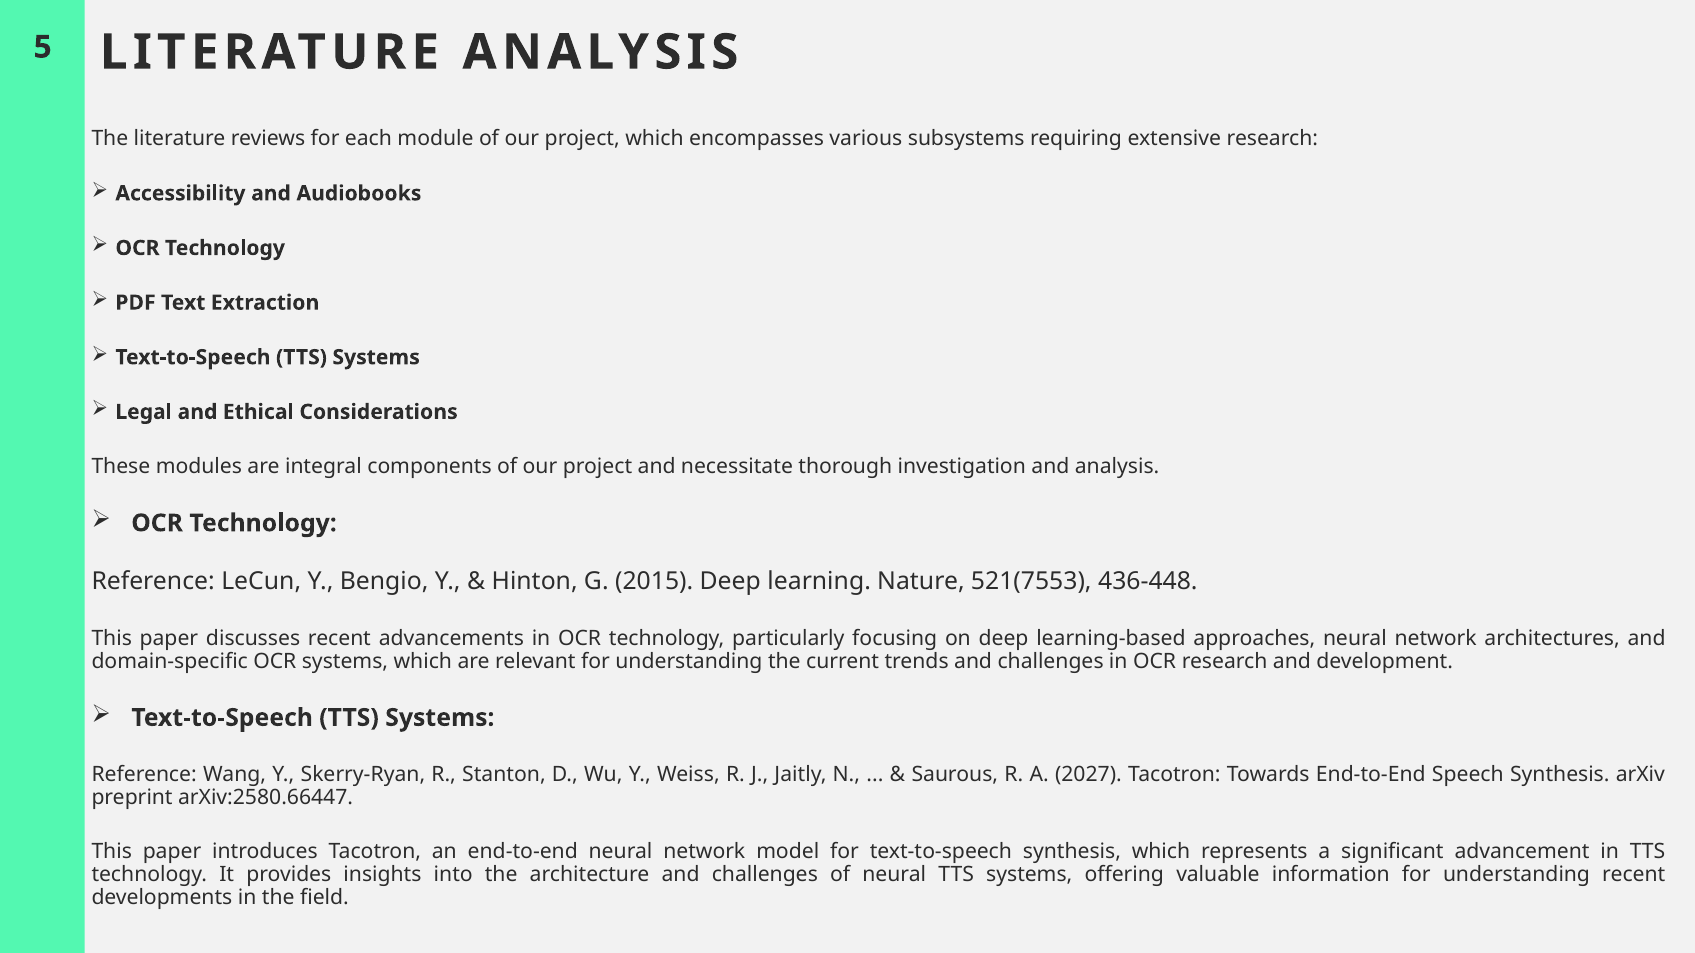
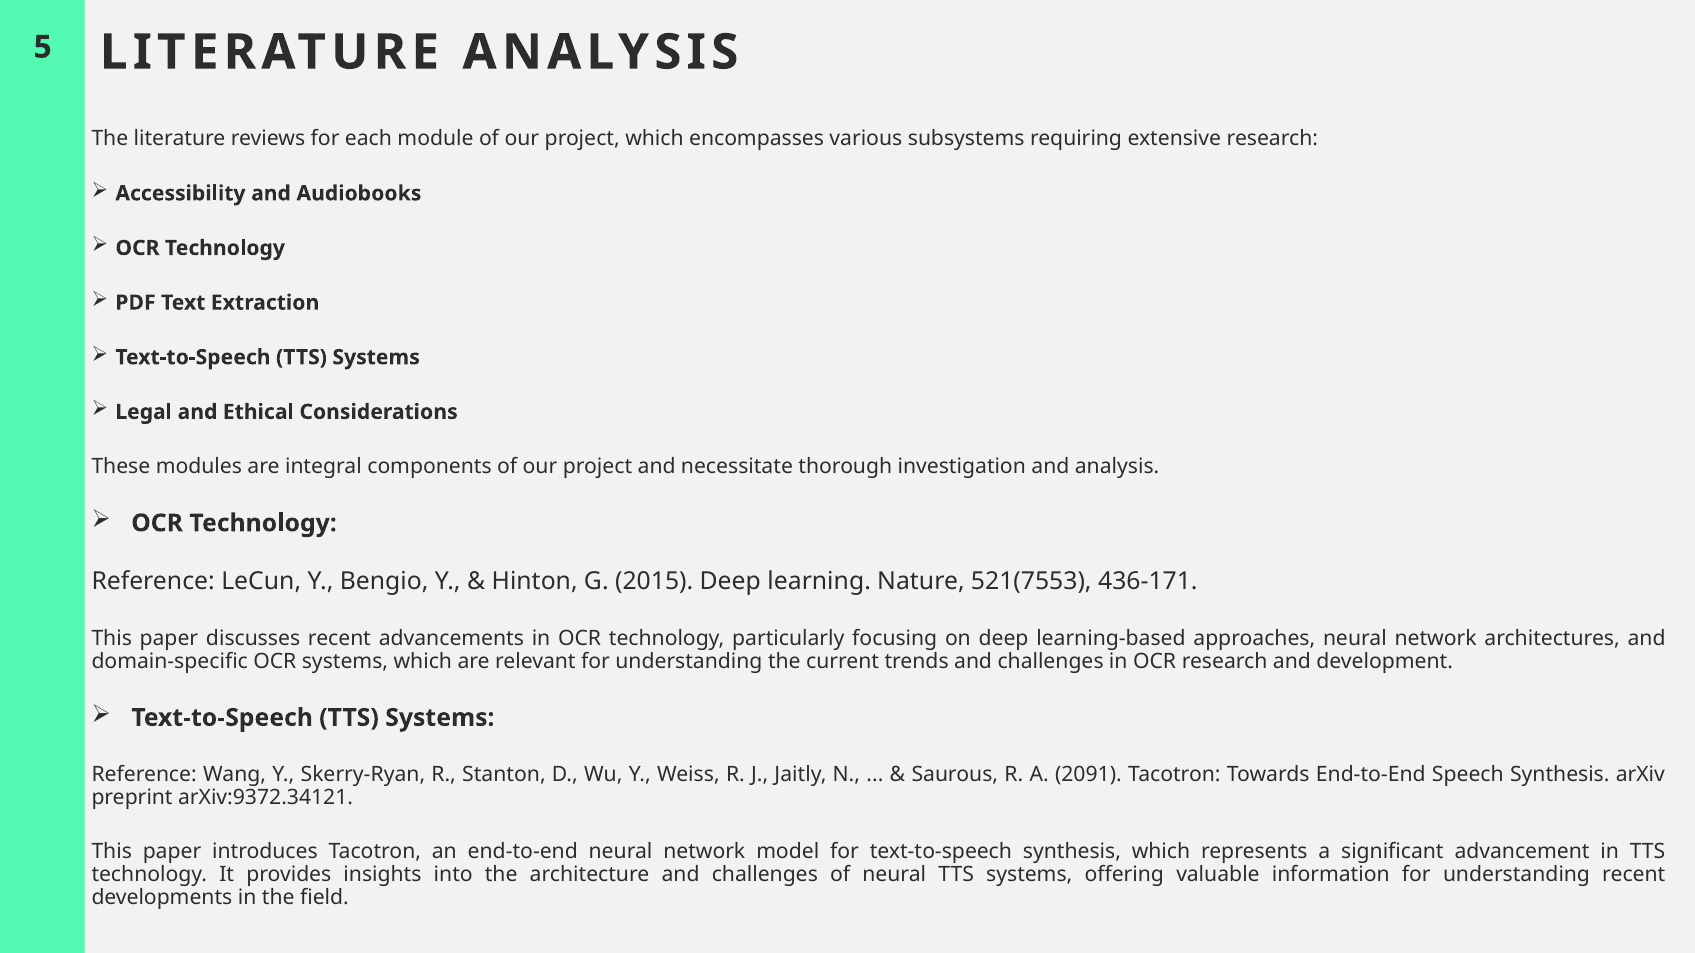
436-448: 436-448 -> 436-171
2027: 2027 -> 2091
arXiv:2580.66447: arXiv:2580.66447 -> arXiv:9372.34121
